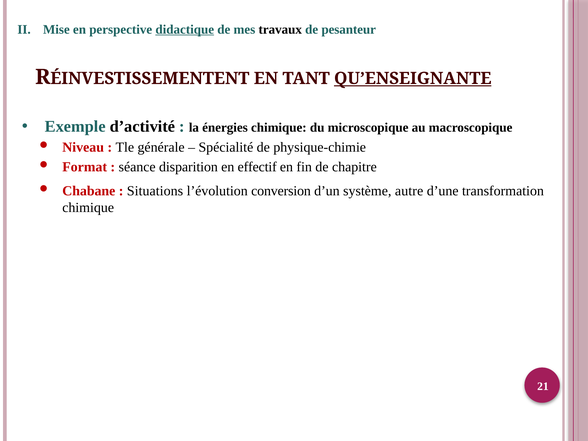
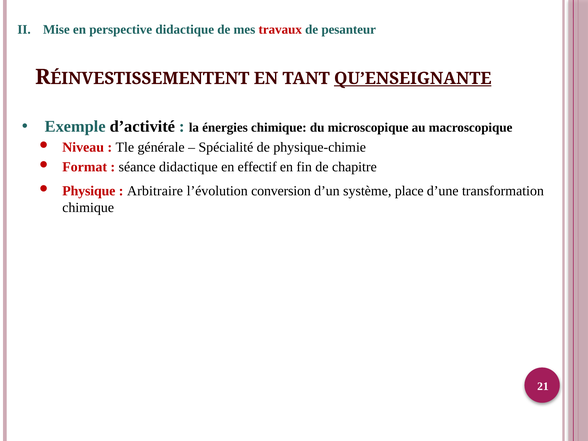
didactique at (185, 29) underline: present -> none
travaux colour: black -> red
séance disparition: disparition -> didactique
Chabane: Chabane -> Physique
Situations: Situations -> Arbitraire
autre: autre -> place
